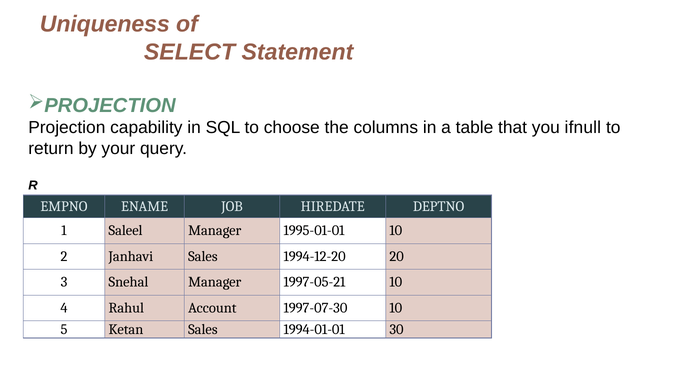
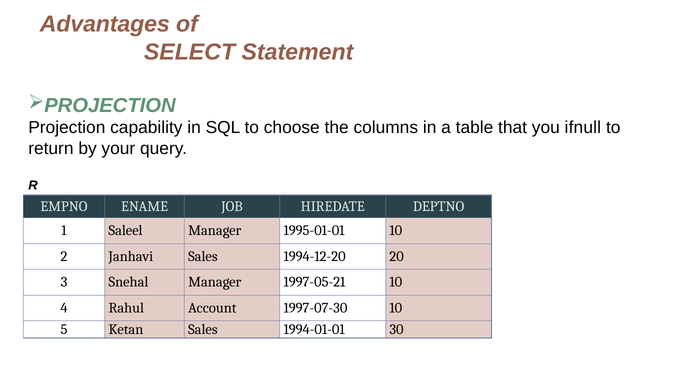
Uniqueness: Uniqueness -> Advantages
